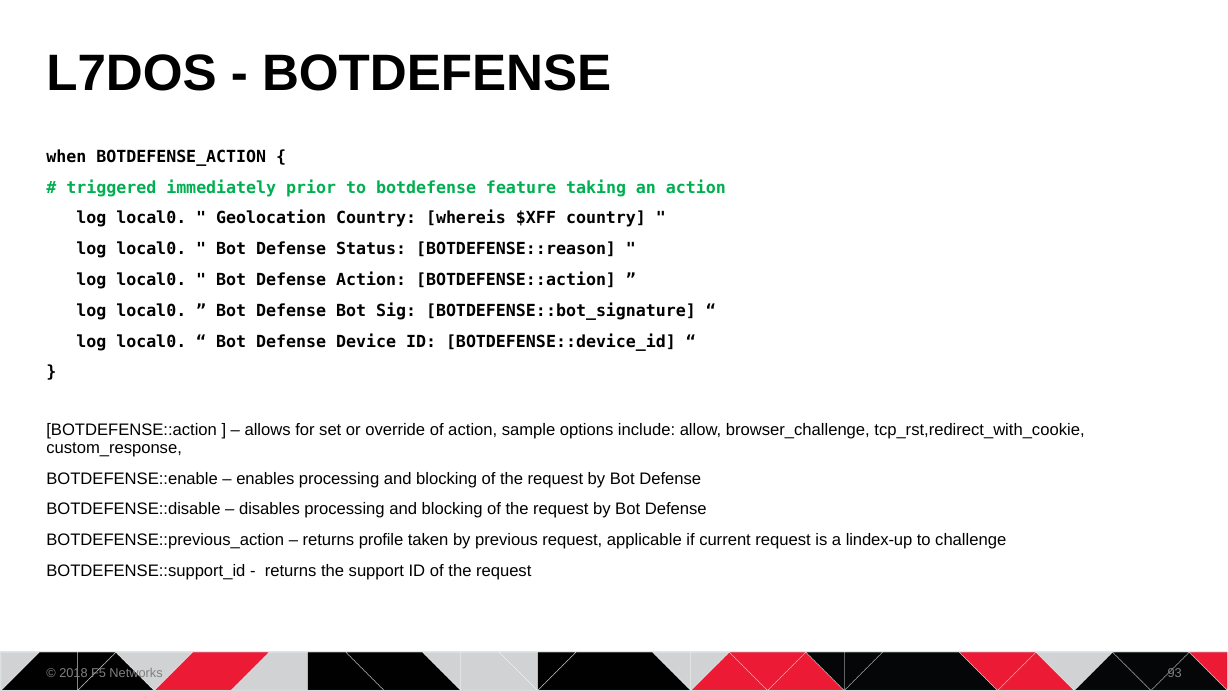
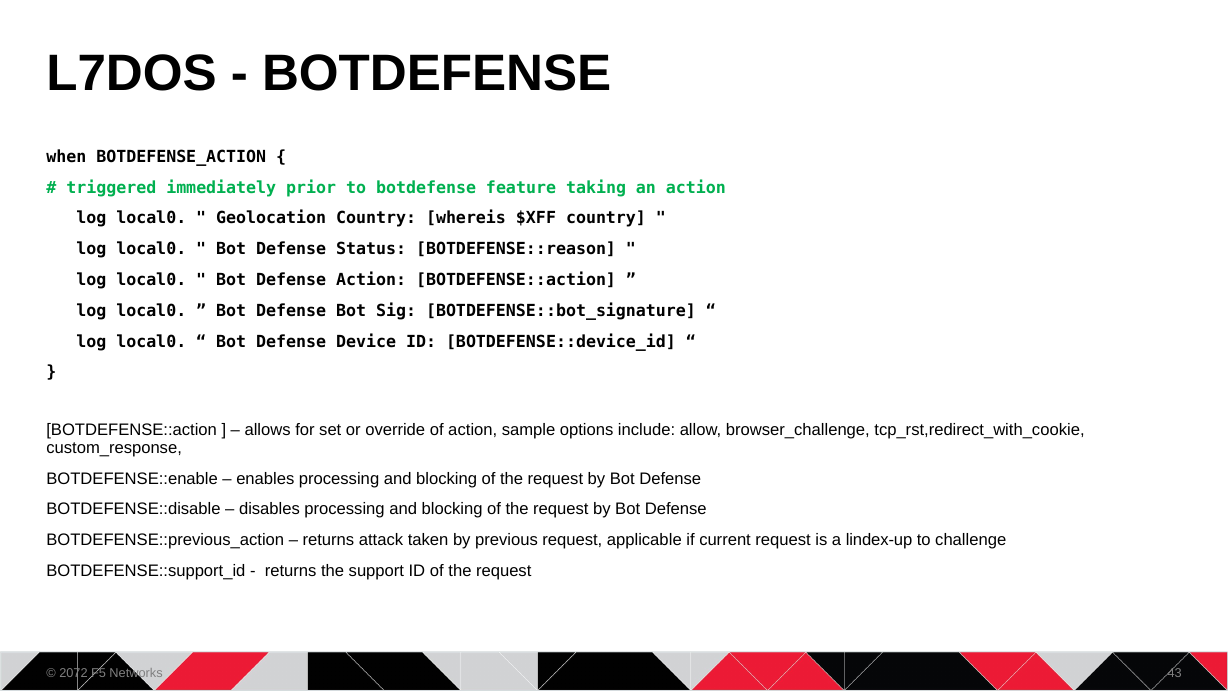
profile: profile -> attack
2018: 2018 -> 2072
93: 93 -> 43
